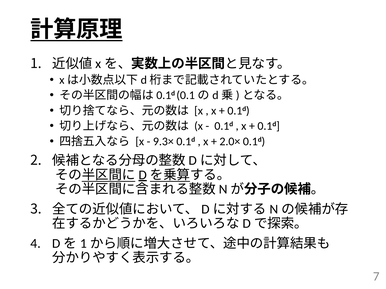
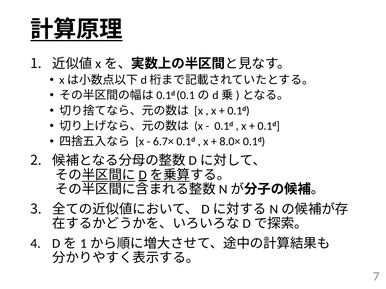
9.3×: 9.3× -> 6.7×
2.0×: 2.0× -> 8.0×
